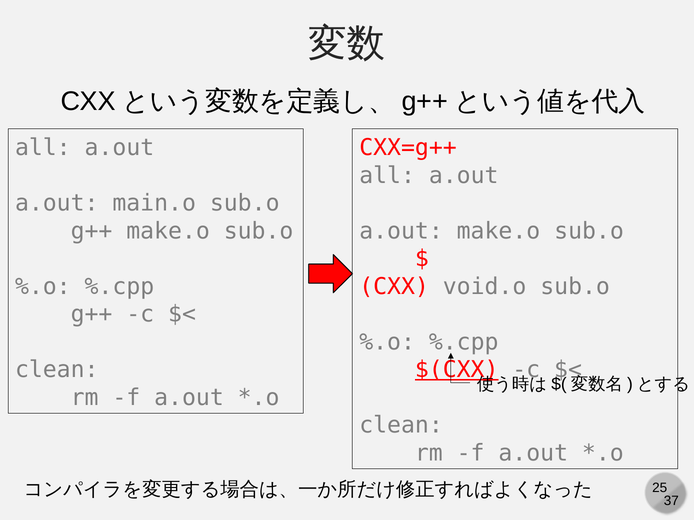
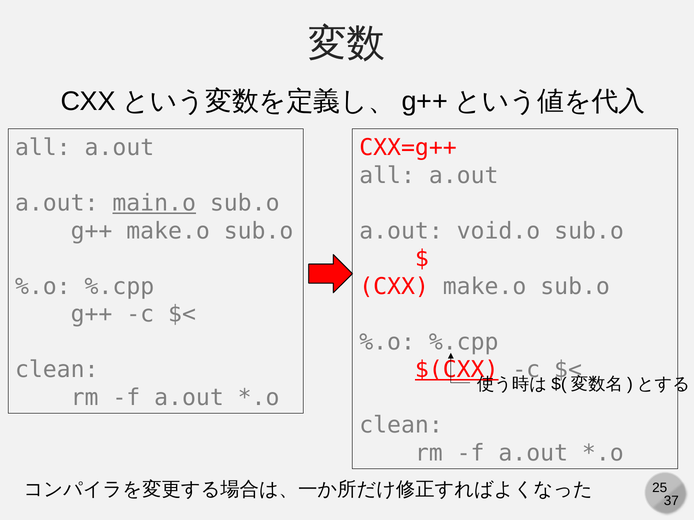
main.o underline: none -> present
a.out make.o: make.o -> void.o
void.o at (485, 287): void.o -> make.o
